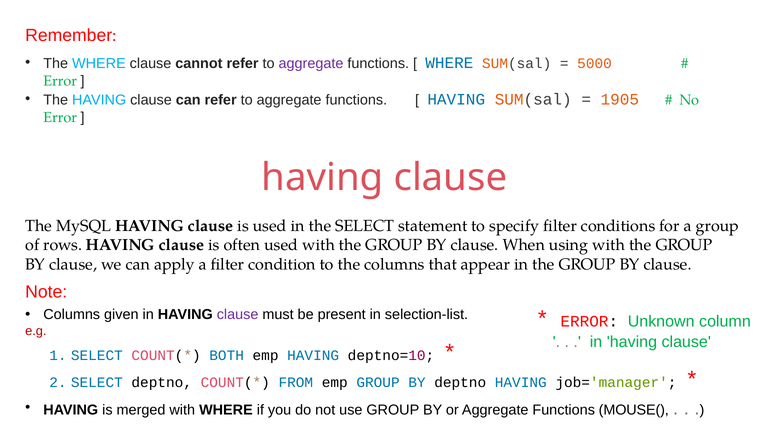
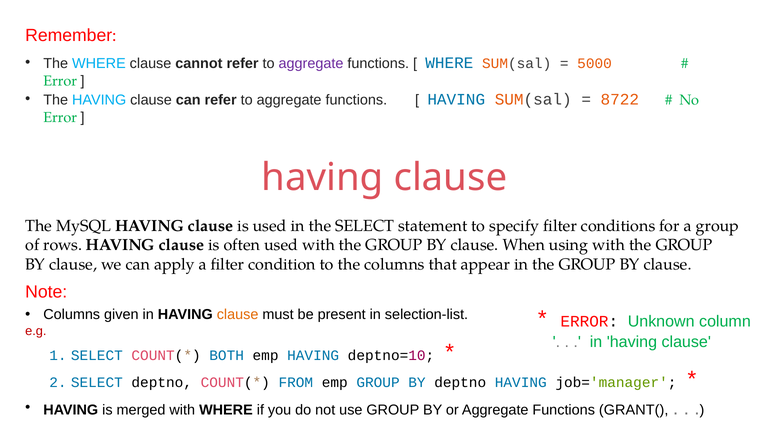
1905: 1905 -> 8722
clause at (238, 315) colour: purple -> orange
MOUSE(: MOUSE( -> GRANT(
